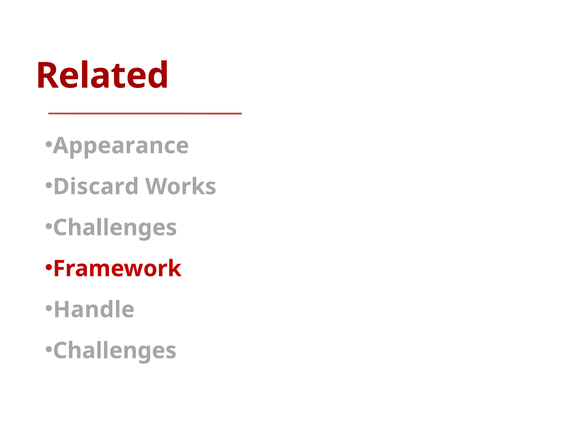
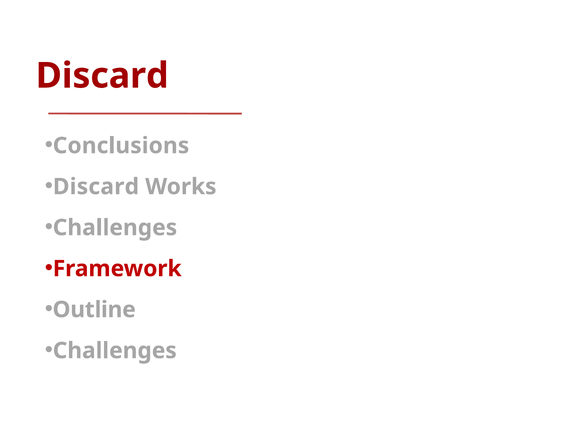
Related at (102, 76): Related -> Discard
Appearance: Appearance -> Conclusions
Handle: Handle -> Outline
